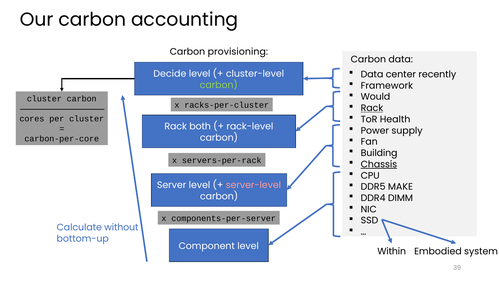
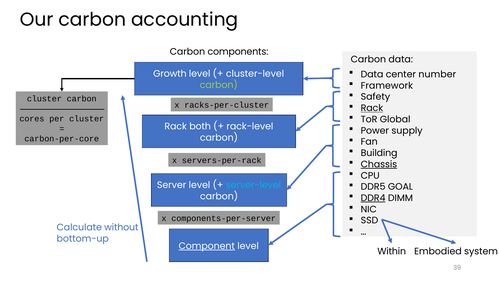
provisioning: provisioning -> components
recently: recently -> number
Decide: Decide -> Growth
Would: Would -> Safety
Health: Health -> Global
MAKE: MAKE -> GOAL
server-level colour: pink -> light blue
DDR4 underline: none -> present
Component underline: none -> present
